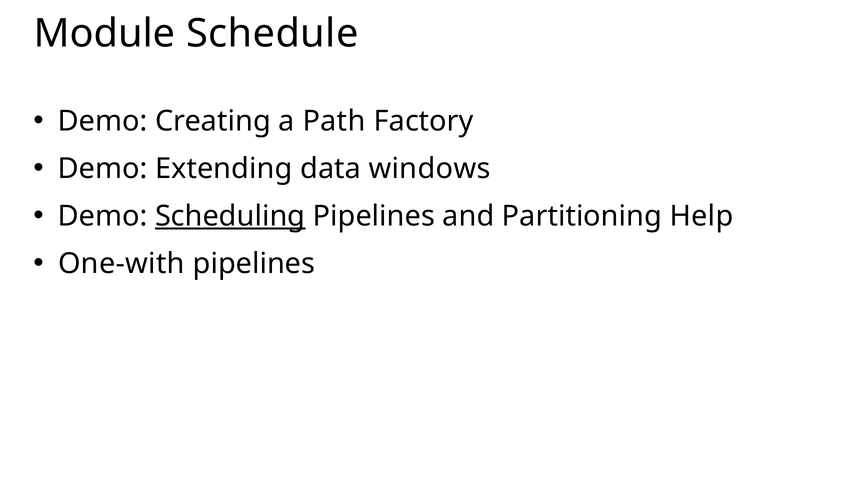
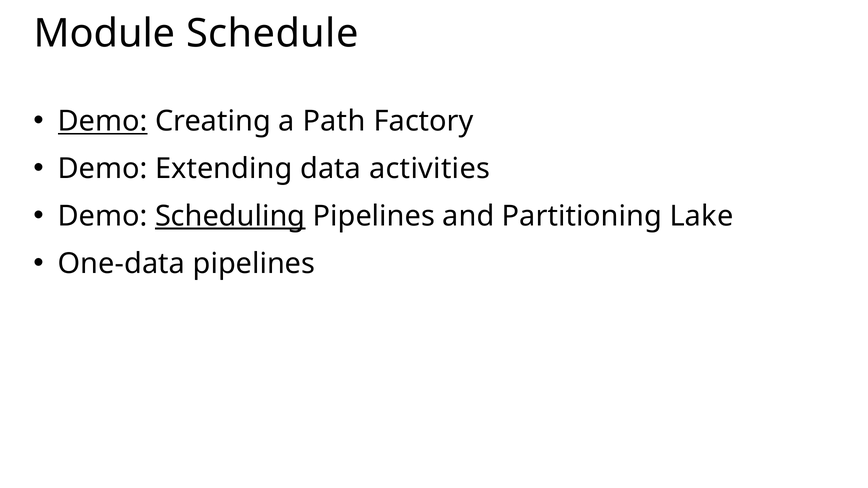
Demo at (103, 121) underline: none -> present
windows: windows -> activities
Help: Help -> Lake
One-with: One-with -> One-data
